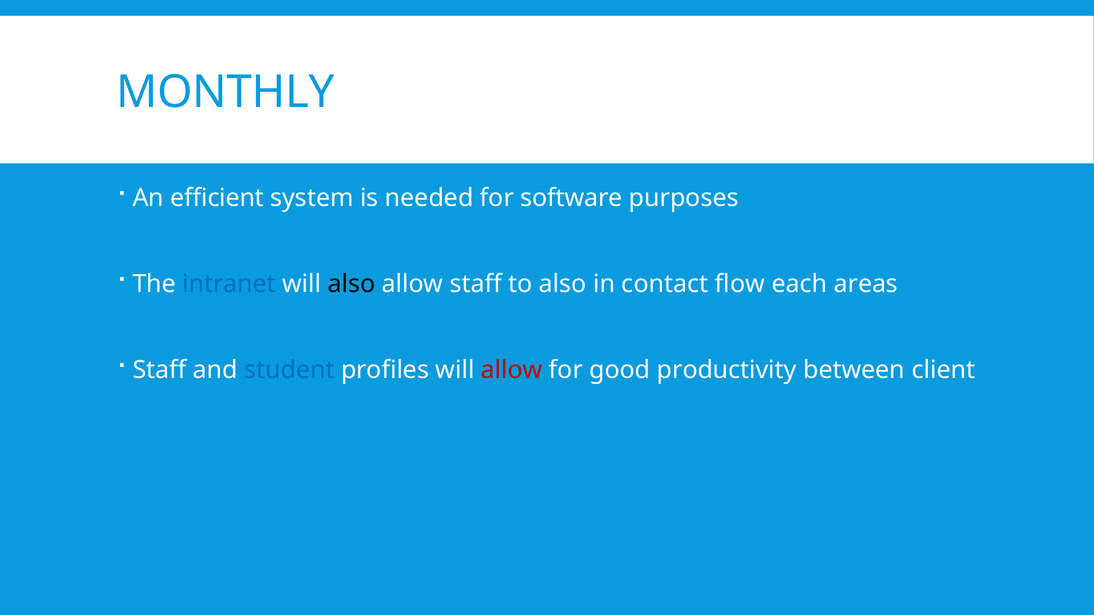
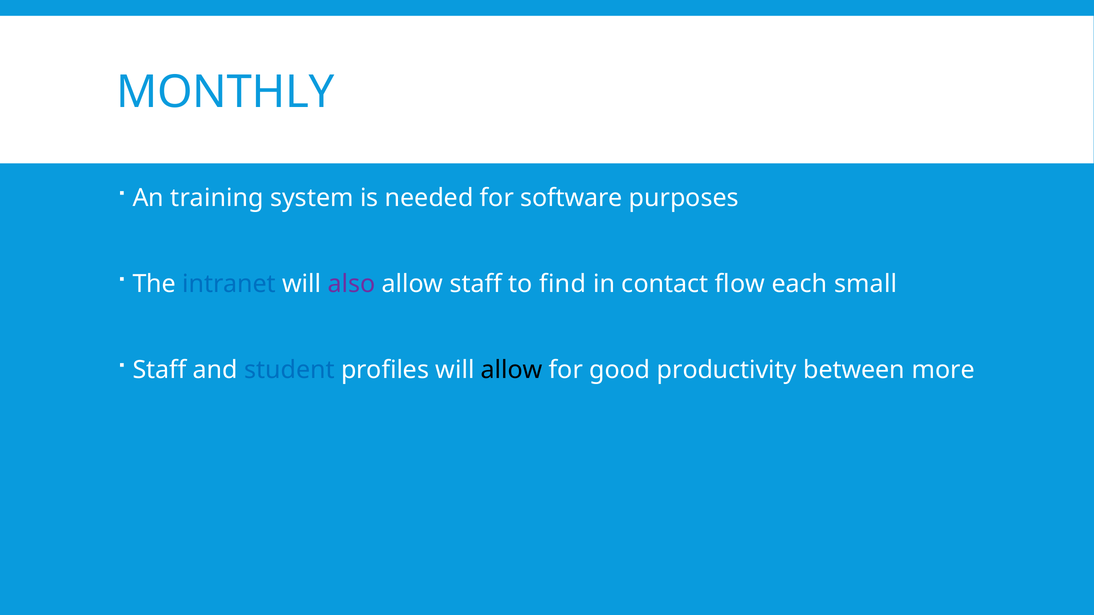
efficient: efficient -> training
also at (352, 284) colour: black -> purple
to also: also -> find
areas: areas -> small
allow at (512, 370) colour: red -> black
client: client -> more
